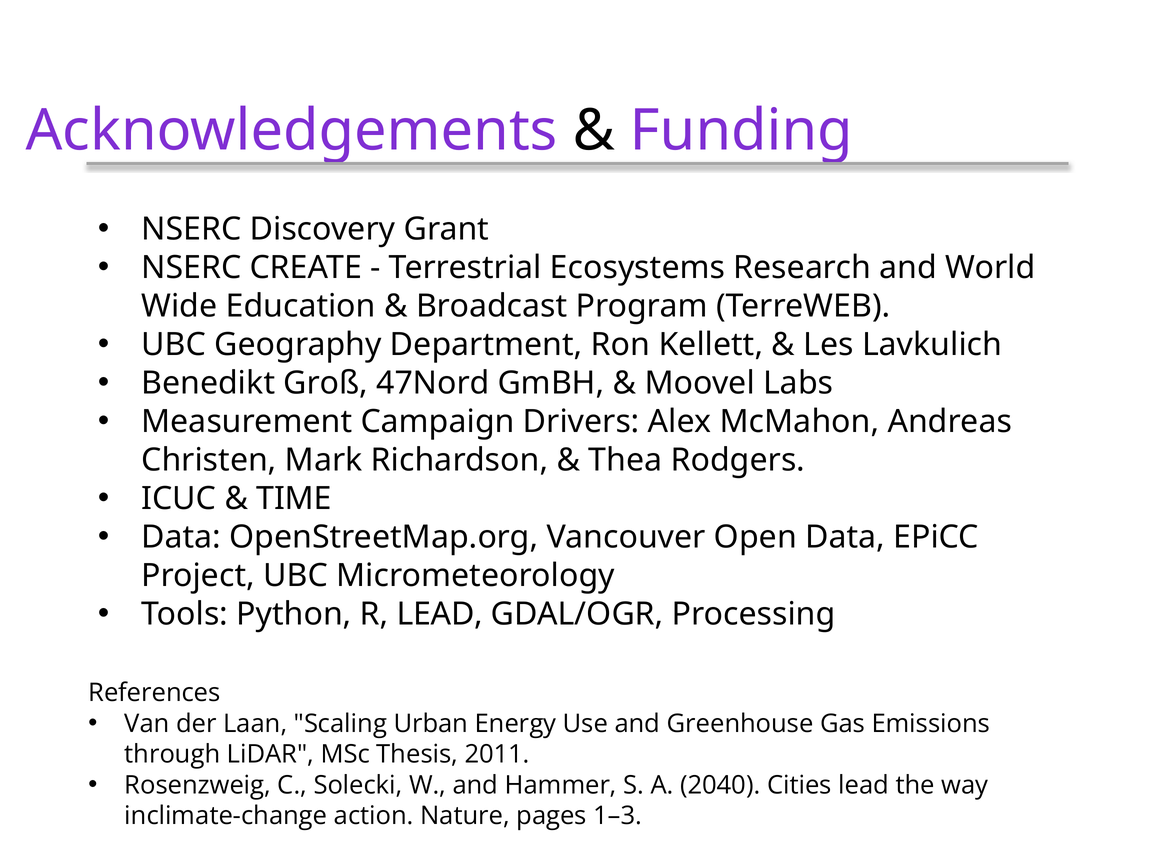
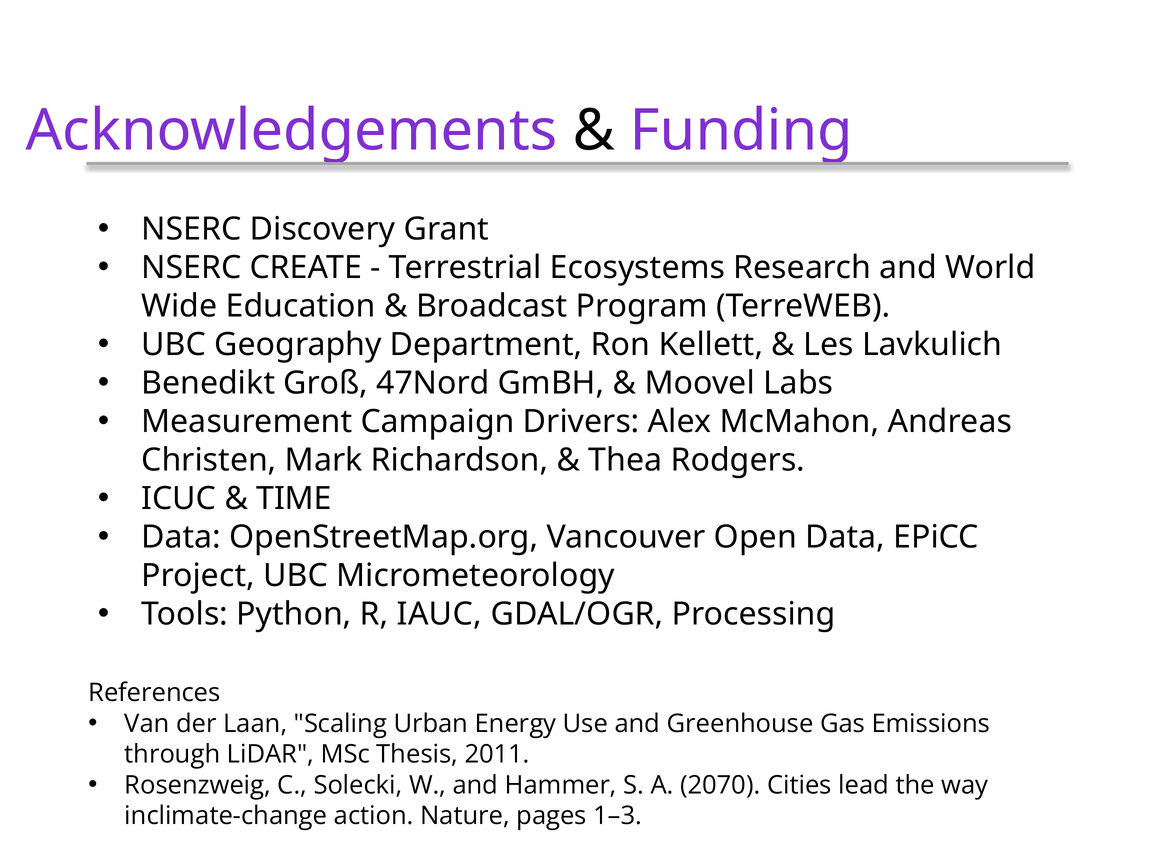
R LEAD: LEAD -> IAUC
2040: 2040 -> 2070
